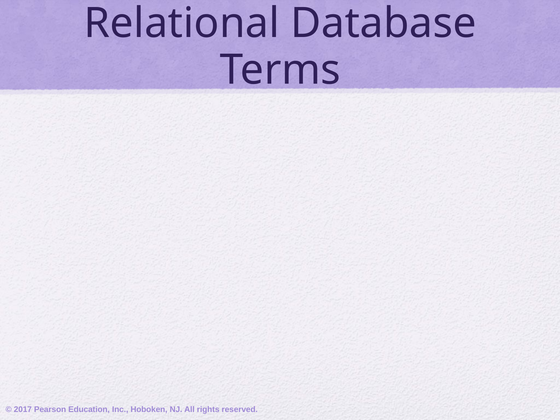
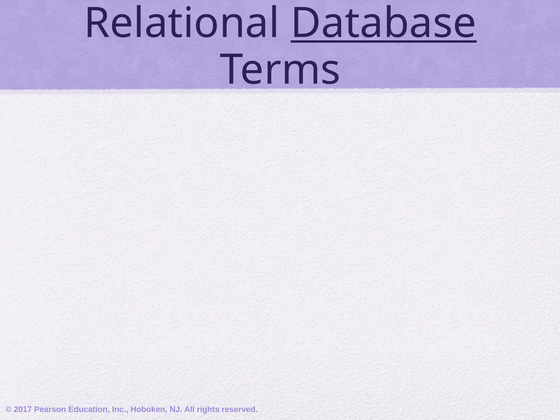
Database underline: none -> present
